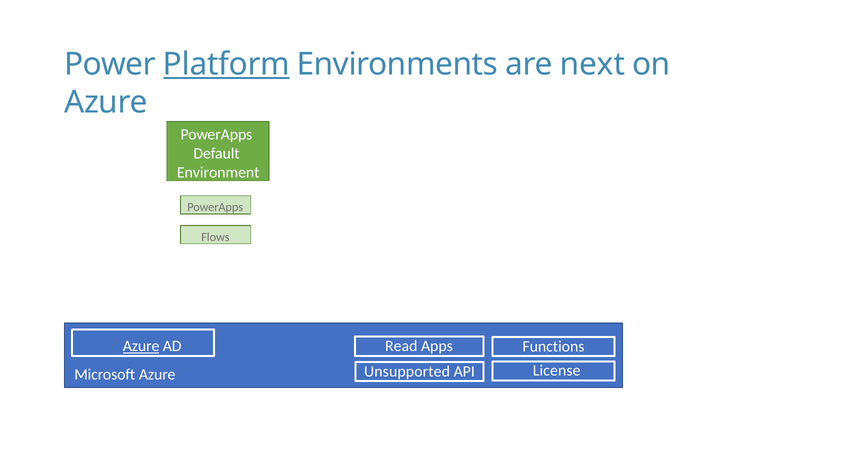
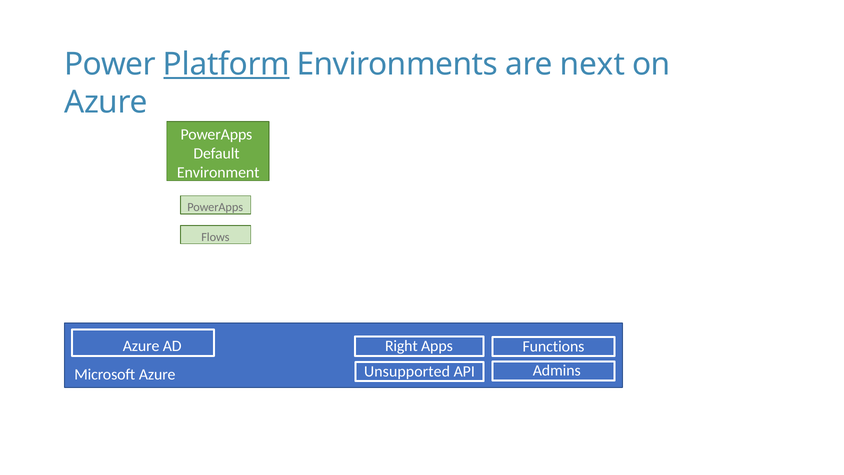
Read: Read -> Right
Azure at (141, 346) underline: present -> none
License: License -> Admins
